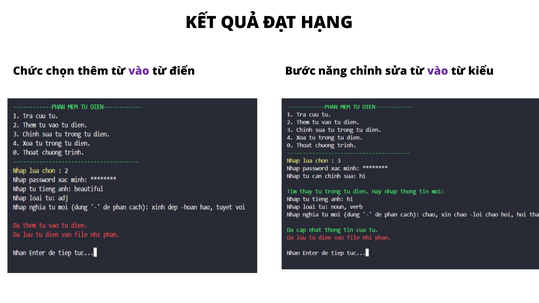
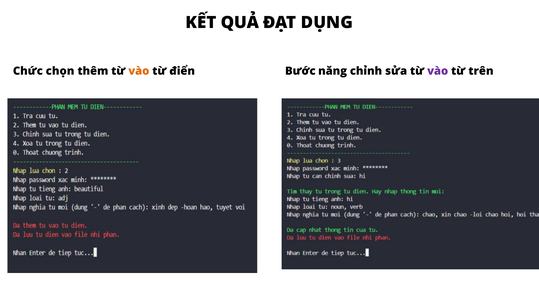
HẠNG: HẠNG -> DỤNG
vào at (139, 71) colour: purple -> orange
kiểu: kiểu -> trên
